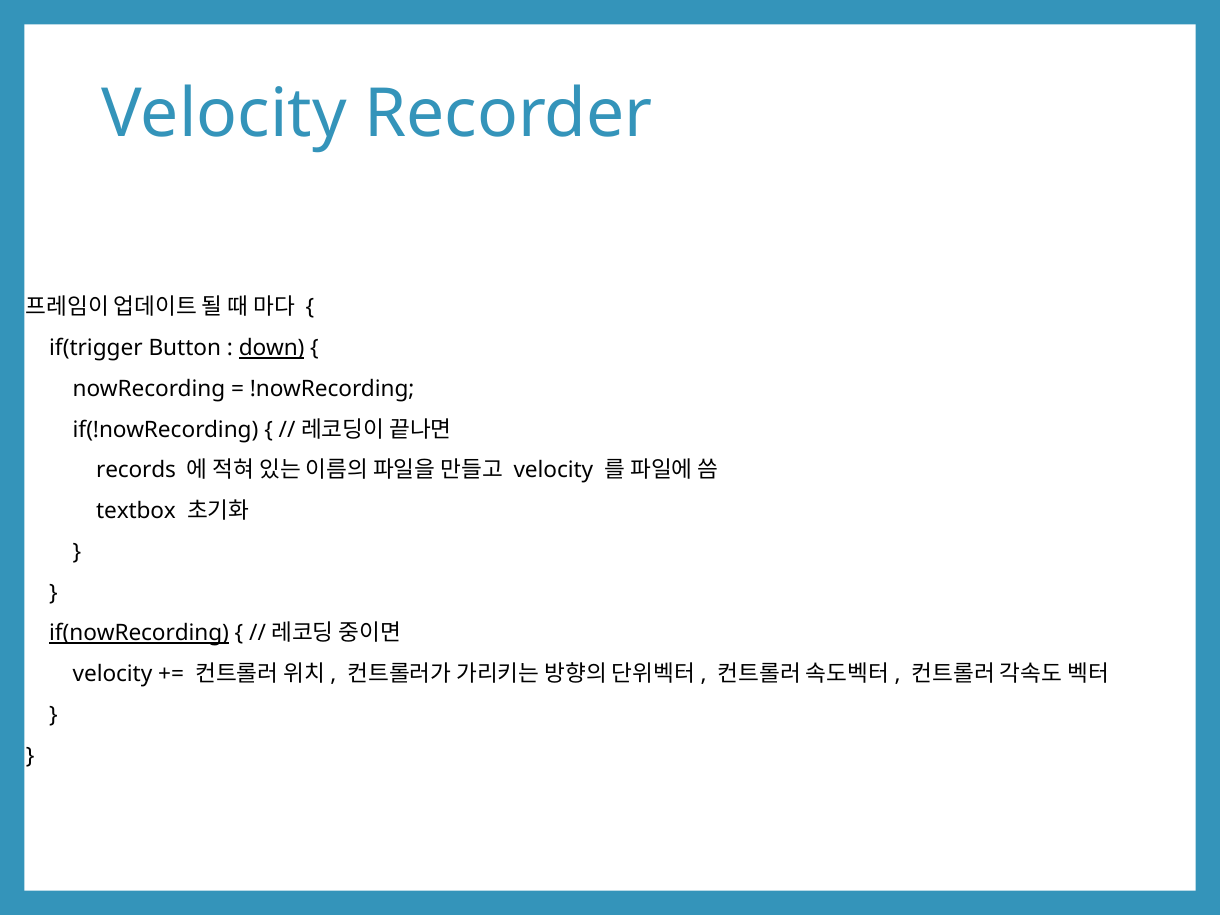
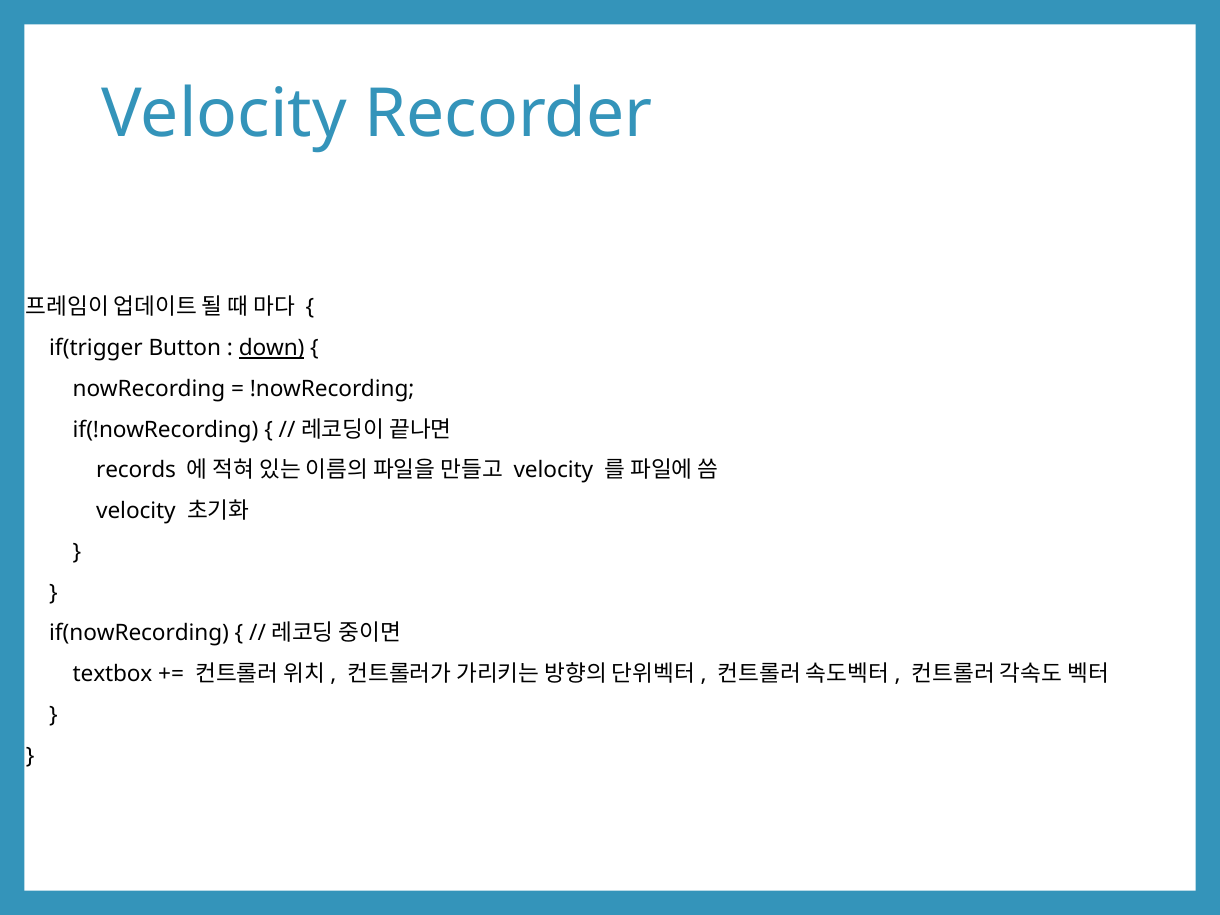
textbox at (136, 511): textbox -> velocity
if(nowRecording underline: present -> none
velocity at (113, 674): velocity -> textbox
